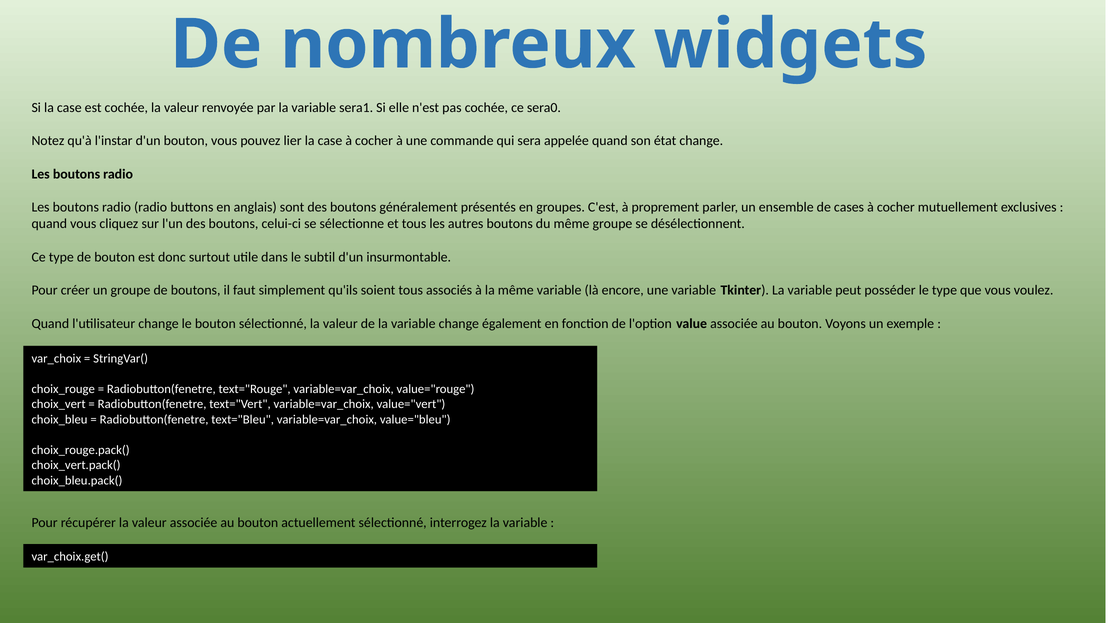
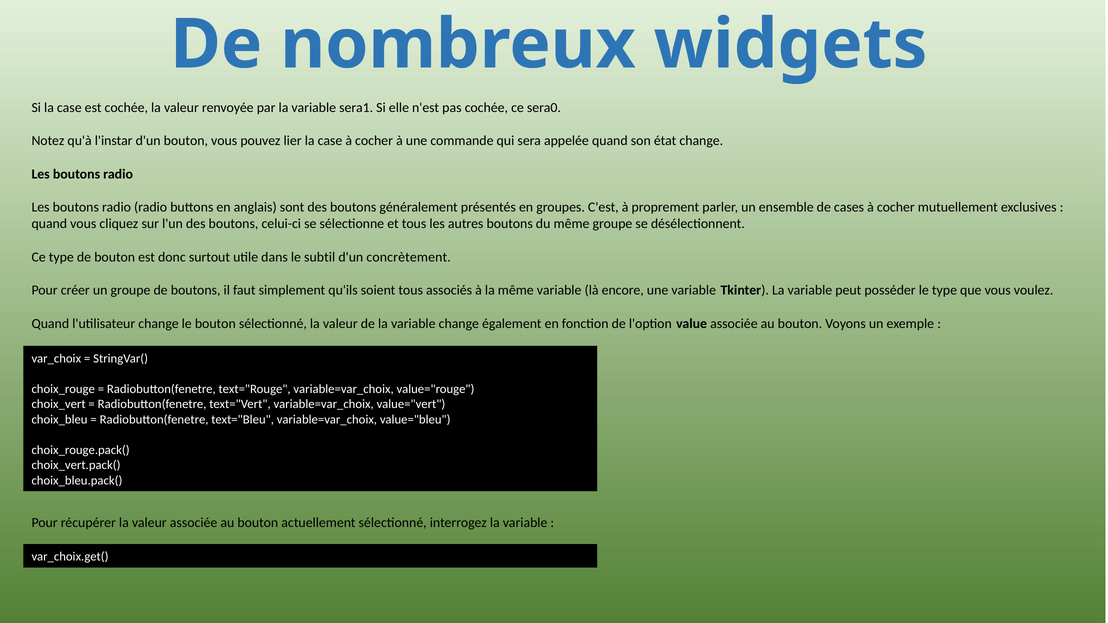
insurmontable: insurmontable -> concrètement
